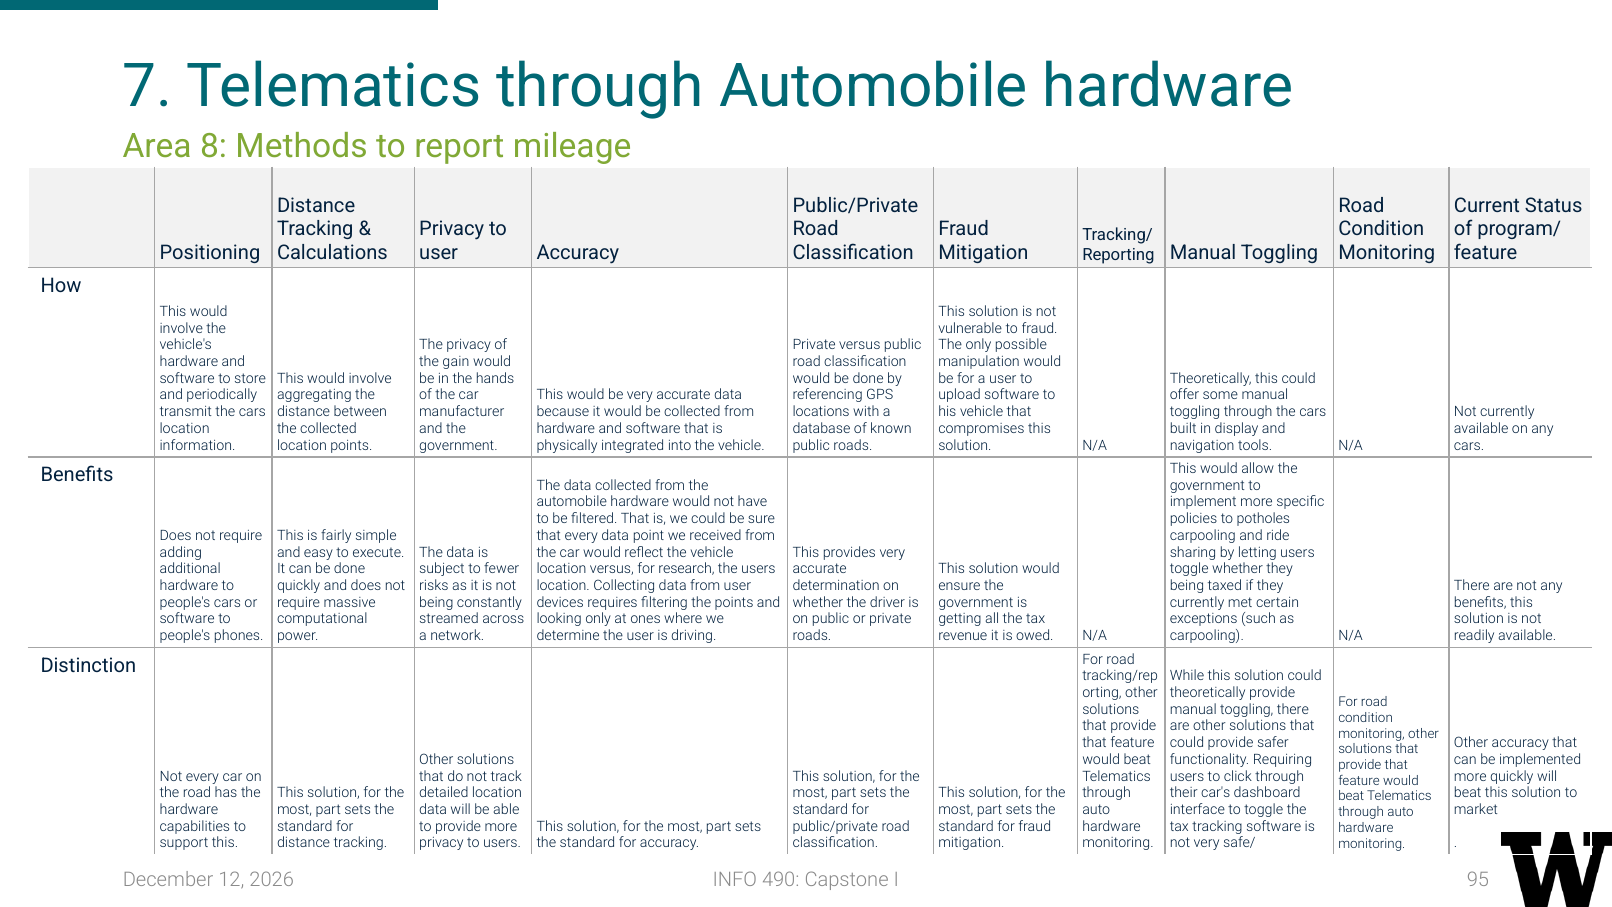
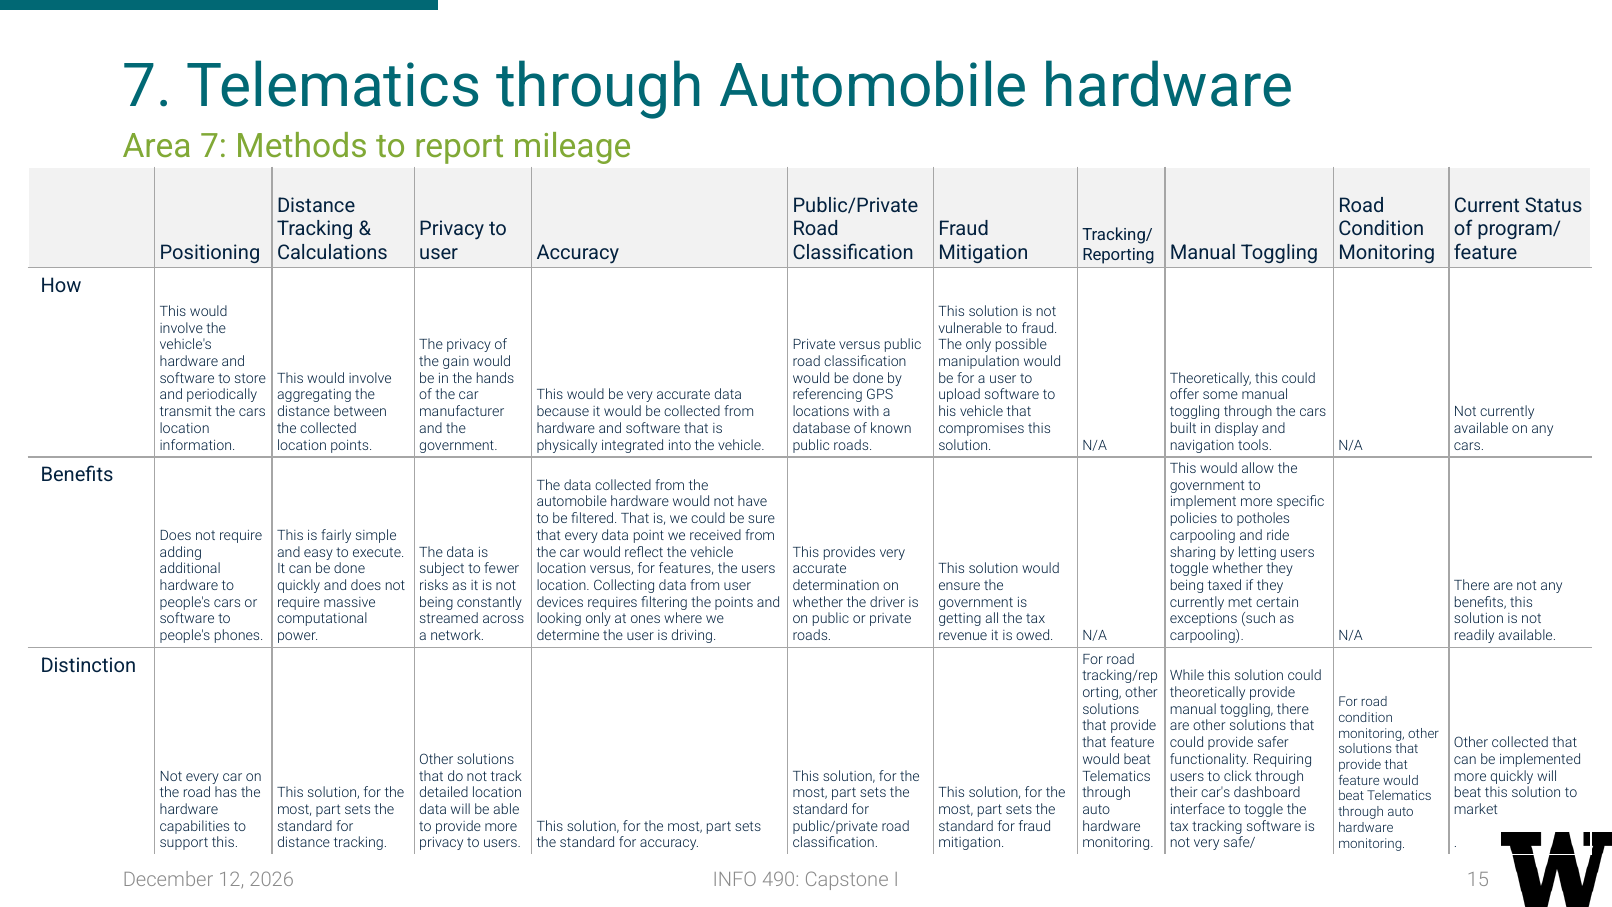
Area 8: 8 -> 7
research: research -> features
Other accuracy: accuracy -> collected
95: 95 -> 15
